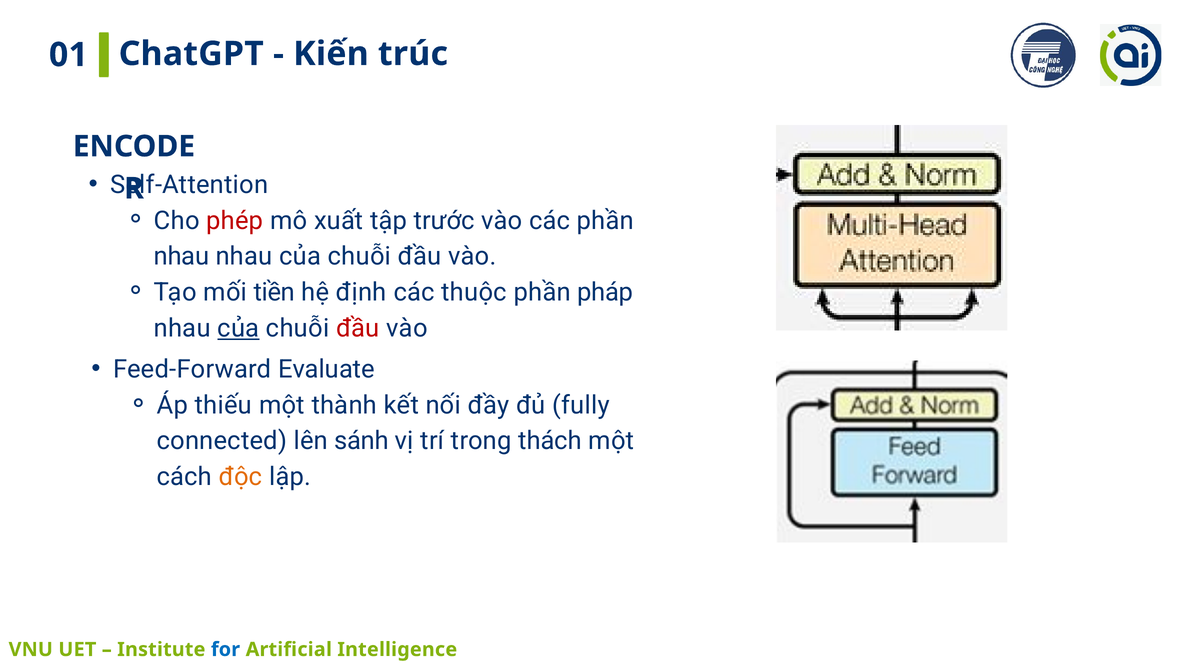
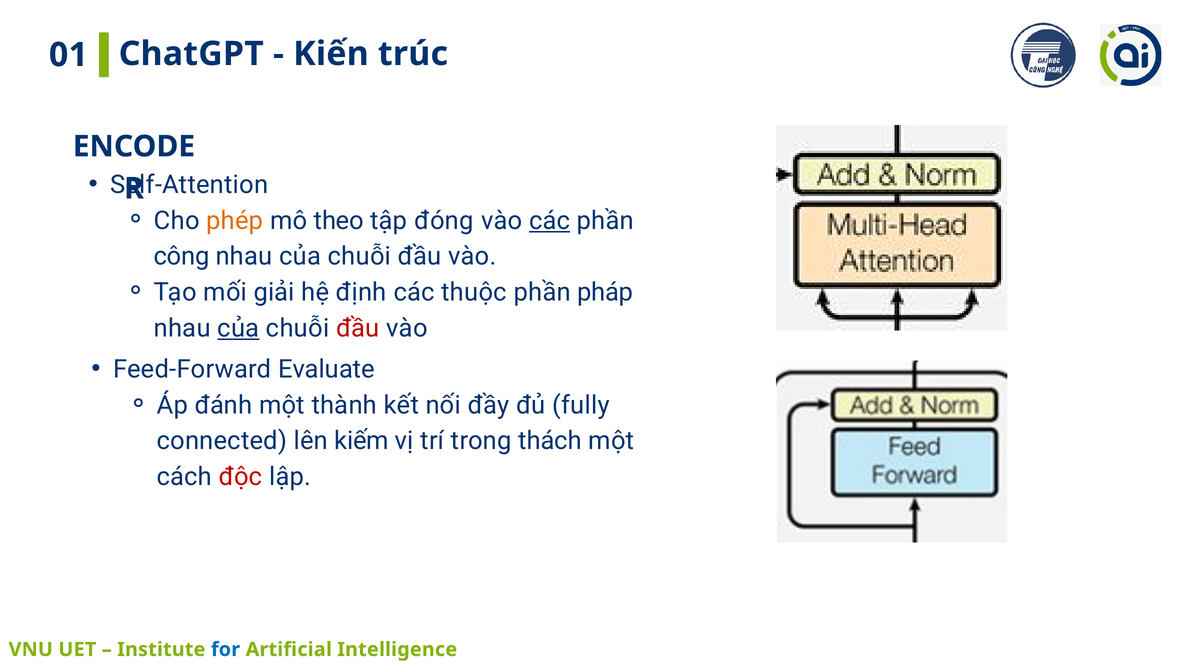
phép colour: red -> orange
xuất: xuất -> theo
trước: trước -> đóng
các at (550, 221) underline: none -> present
nhau at (182, 256): nhau -> công
tiền: tiền -> giải
thiếu: thiếu -> đánh
sánh: sánh -> kiếm
độc colour: orange -> red
